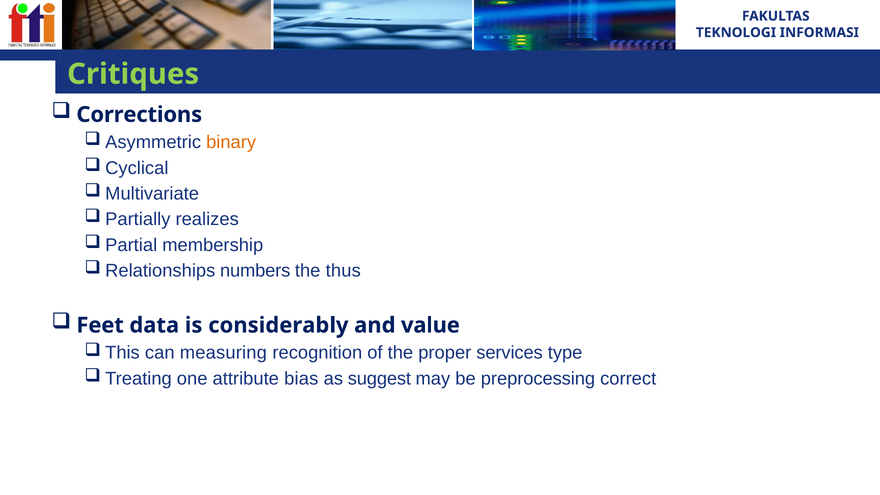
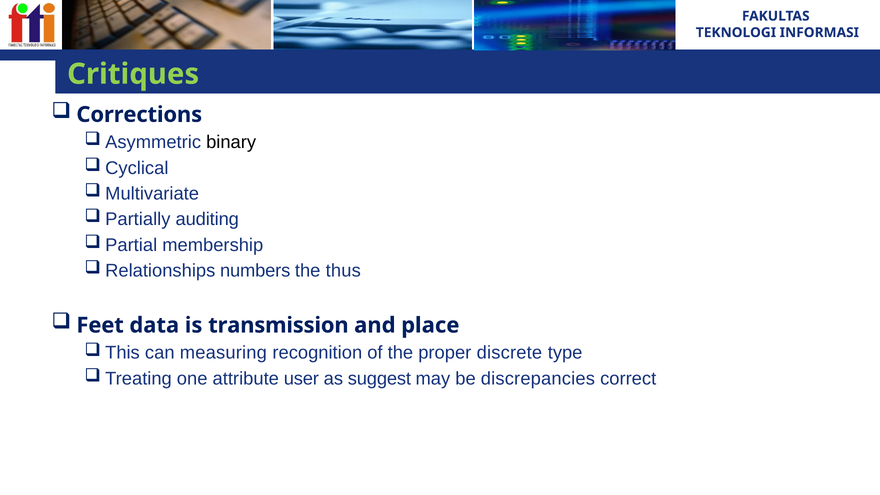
binary colour: orange -> black
realizes: realizes -> auditing
considerably: considerably -> transmission
value: value -> place
services: services -> discrete
bias: bias -> user
preprocessing: preprocessing -> discrepancies
